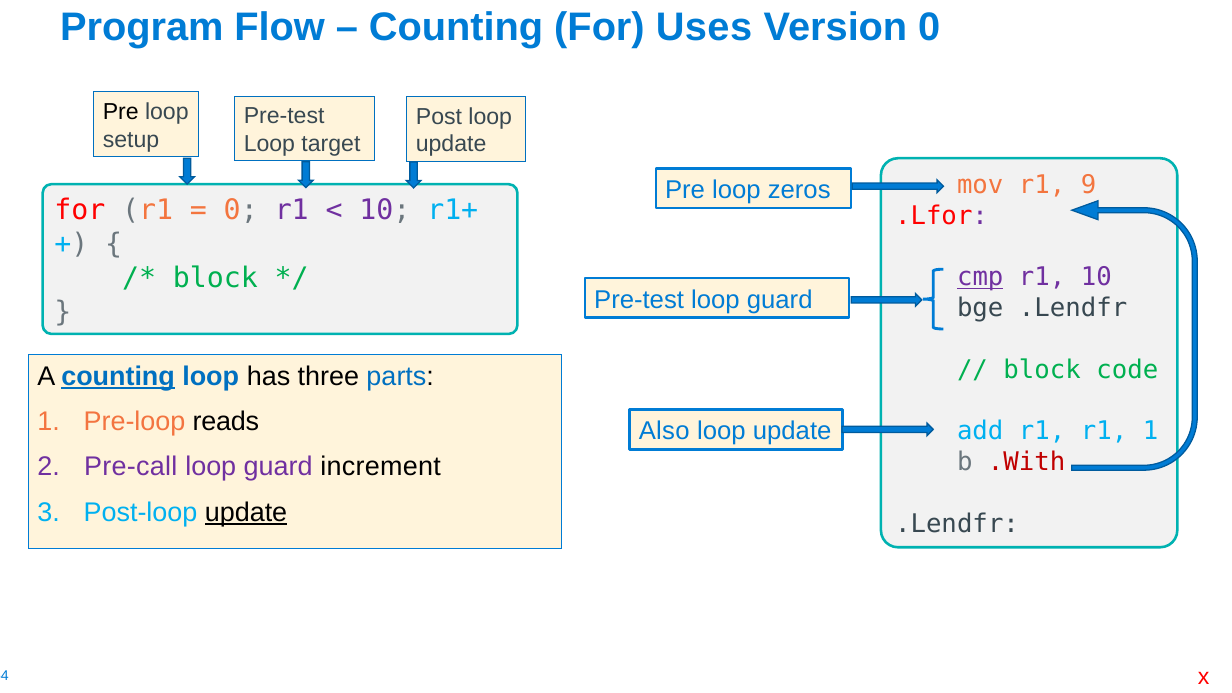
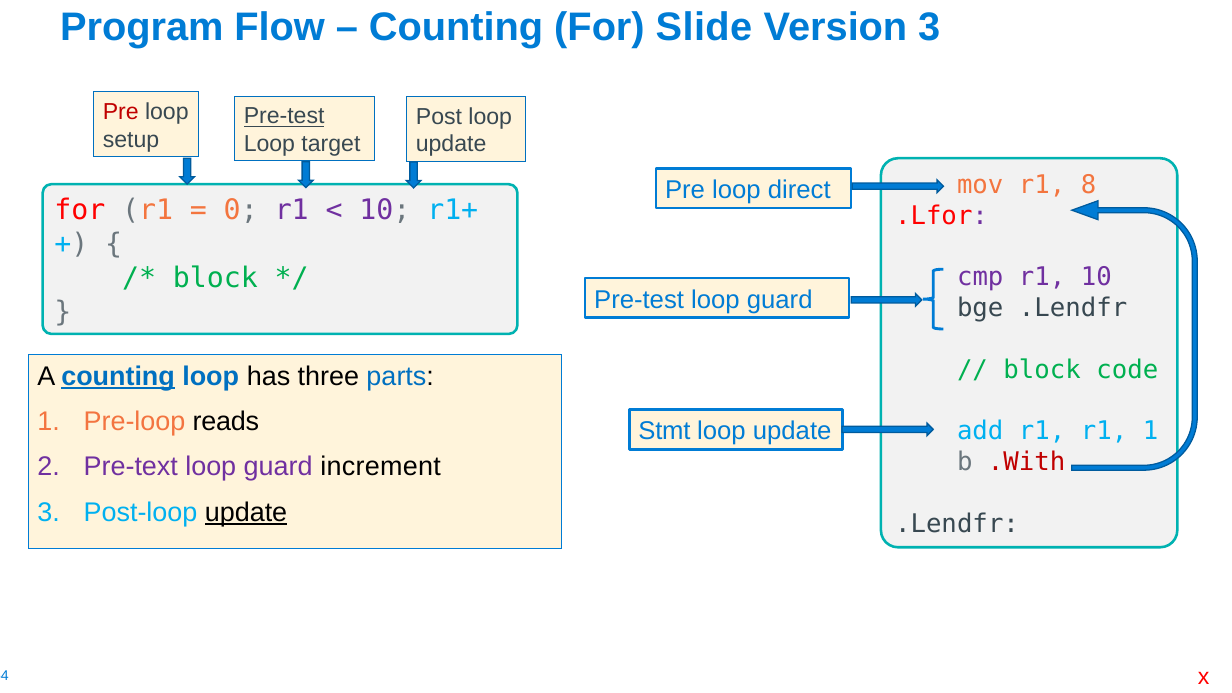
Uses: Uses -> Slide
Version 0: 0 -> 3
Pre at (121, 112) colour: black -> red
Pre-test at (284, 116) underline: none -> present
9: 9 -> 8
zeros: zeros -> direct
cmp underline: present -> none
Also: Also -> Stmt
Pre-call: Pre-call -> Pre-text
